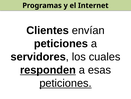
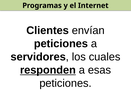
peticiones at (65, 83) underline: present -> none
